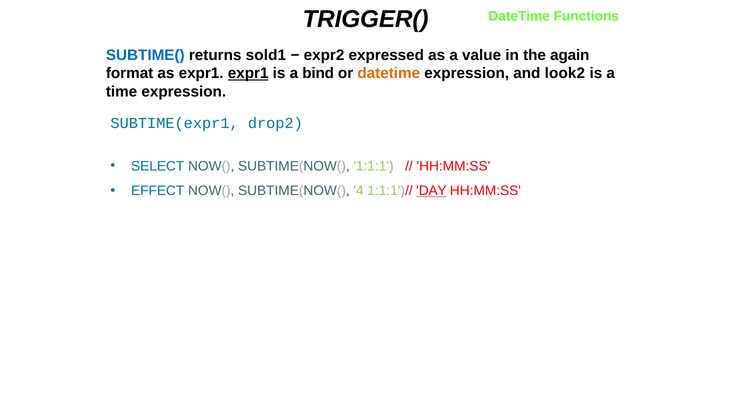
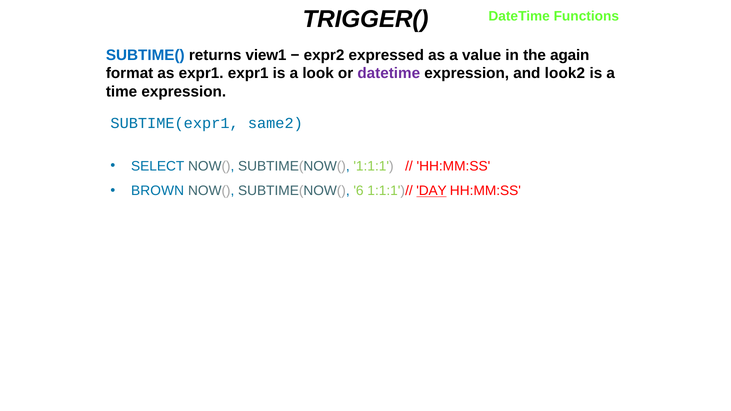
sold1: sold1 -> view1
expr1 at (248, 73) underline: present -> none
bind: bind -> look
datetime at (389, 73) colour: orange -> purple
drop2: drop2 -> same2
EFFECT: EFFECT -> BROWN
4: 4 -> 6
